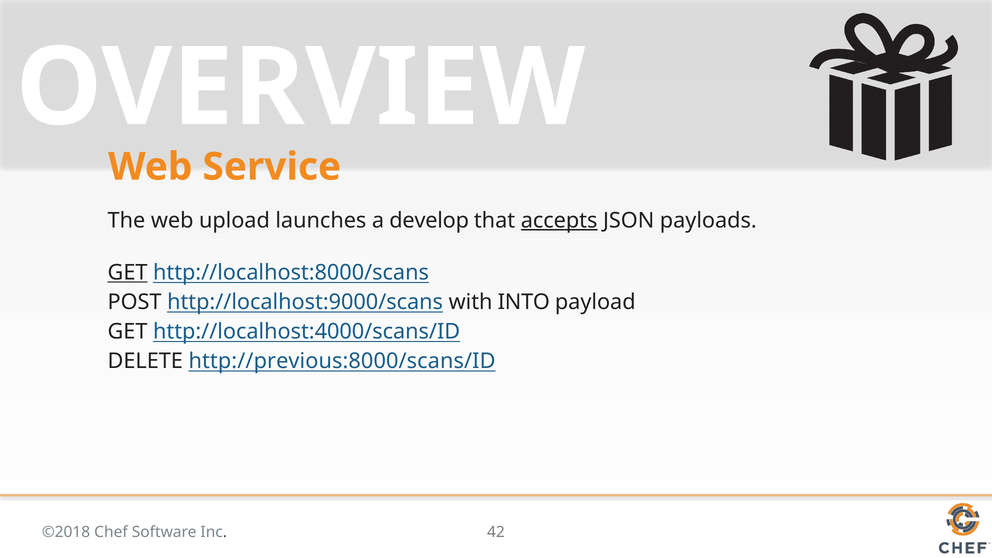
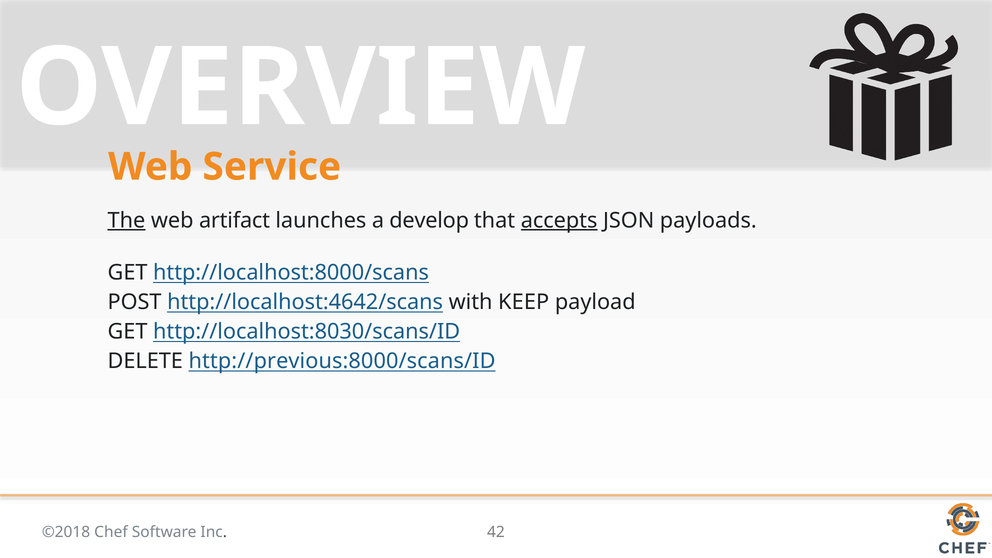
The underline: none -> present
upload: upload -> artifact
GET at (128, 273) underline: present -> none
http://localhost:9000/scans: http://localhost:9000/scans -> http://localhost:4642/scans
INTO: INTO -> KEEP
http://localhost:4000/scans/ID: http://localhost:4000/scans/ID -> http://localhost:8030/scans/ID
